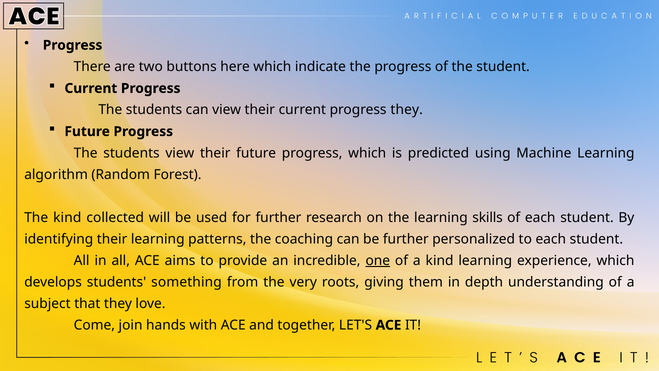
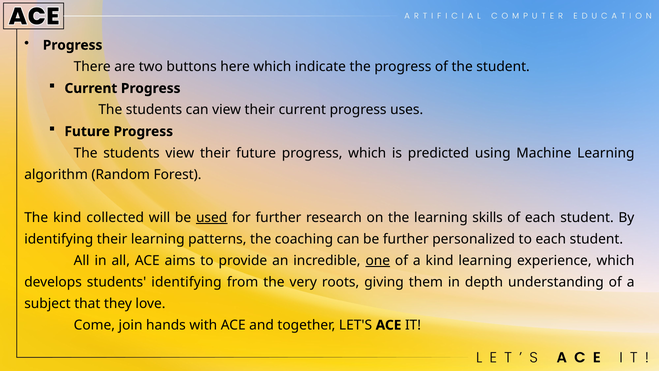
progress they: they -> uses
used underline: none -> present
students something: something -> identifying
